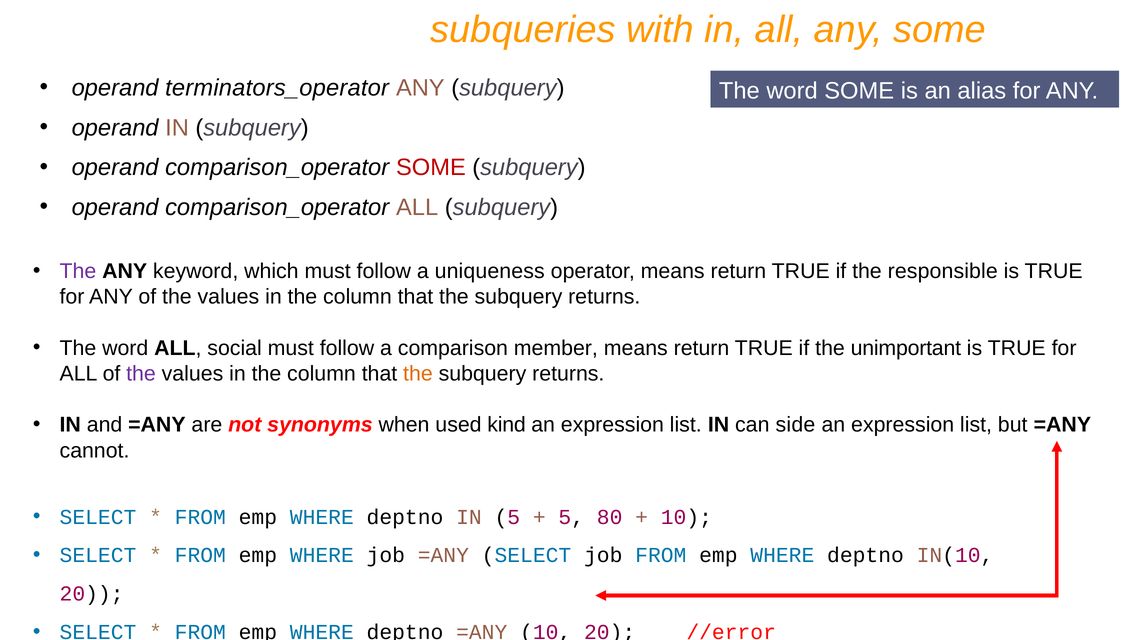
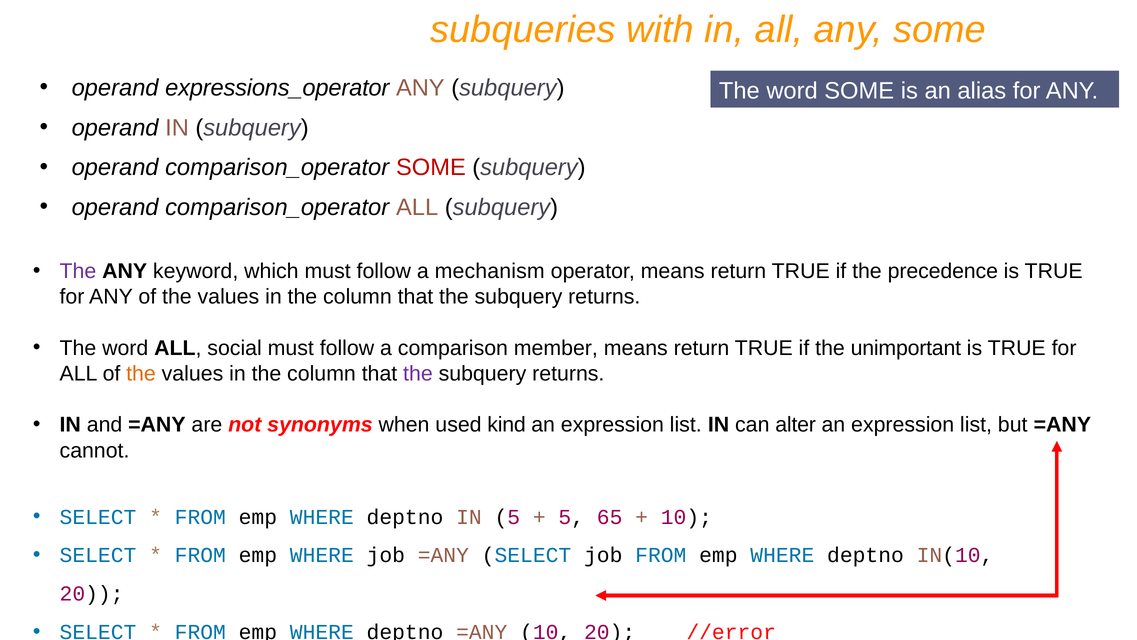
terminators_operator: terminators_operator -> expressions_operator
uniqueness: uniqueness -> mechanism
responsible: responsible -> precedence
the at (141, 373) colour: purple -> orange
the at (418, 373) colour: orange -> purple
side: side -> alter
80: 80 -> 65
